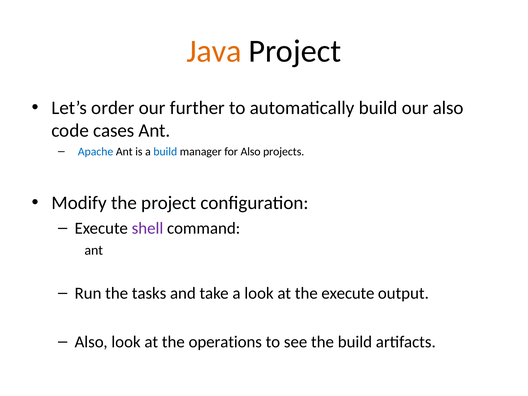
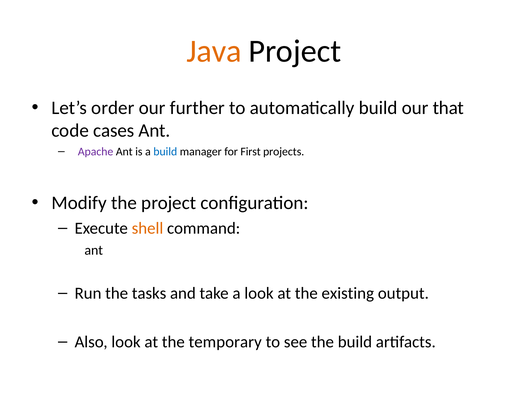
our also: also -> that
Apache colour: blue -> purple
for Also: Also -> First
shell colour: purple -> orange
the execute: execute -> existing
operations: operations -> temporary
